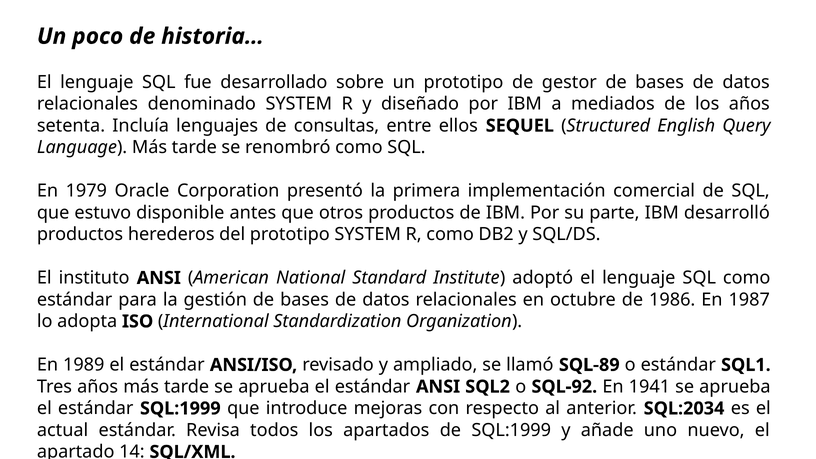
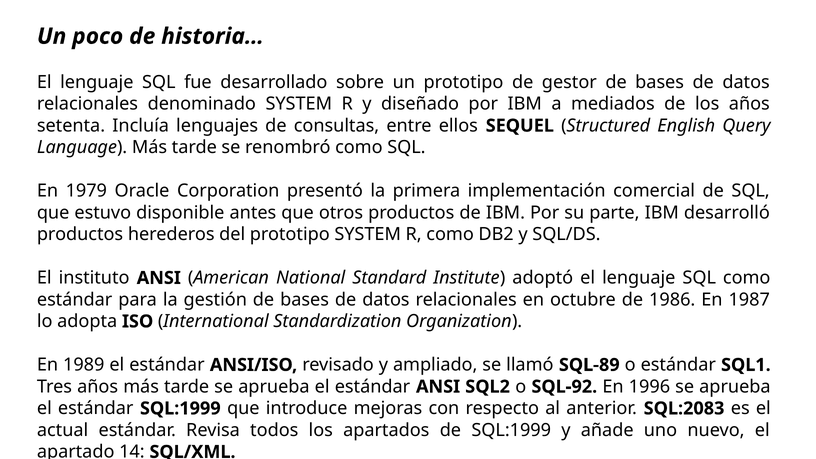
1941: 1941 -> 1996
SQL:2034: SQL:2034 -> SQL:2083
